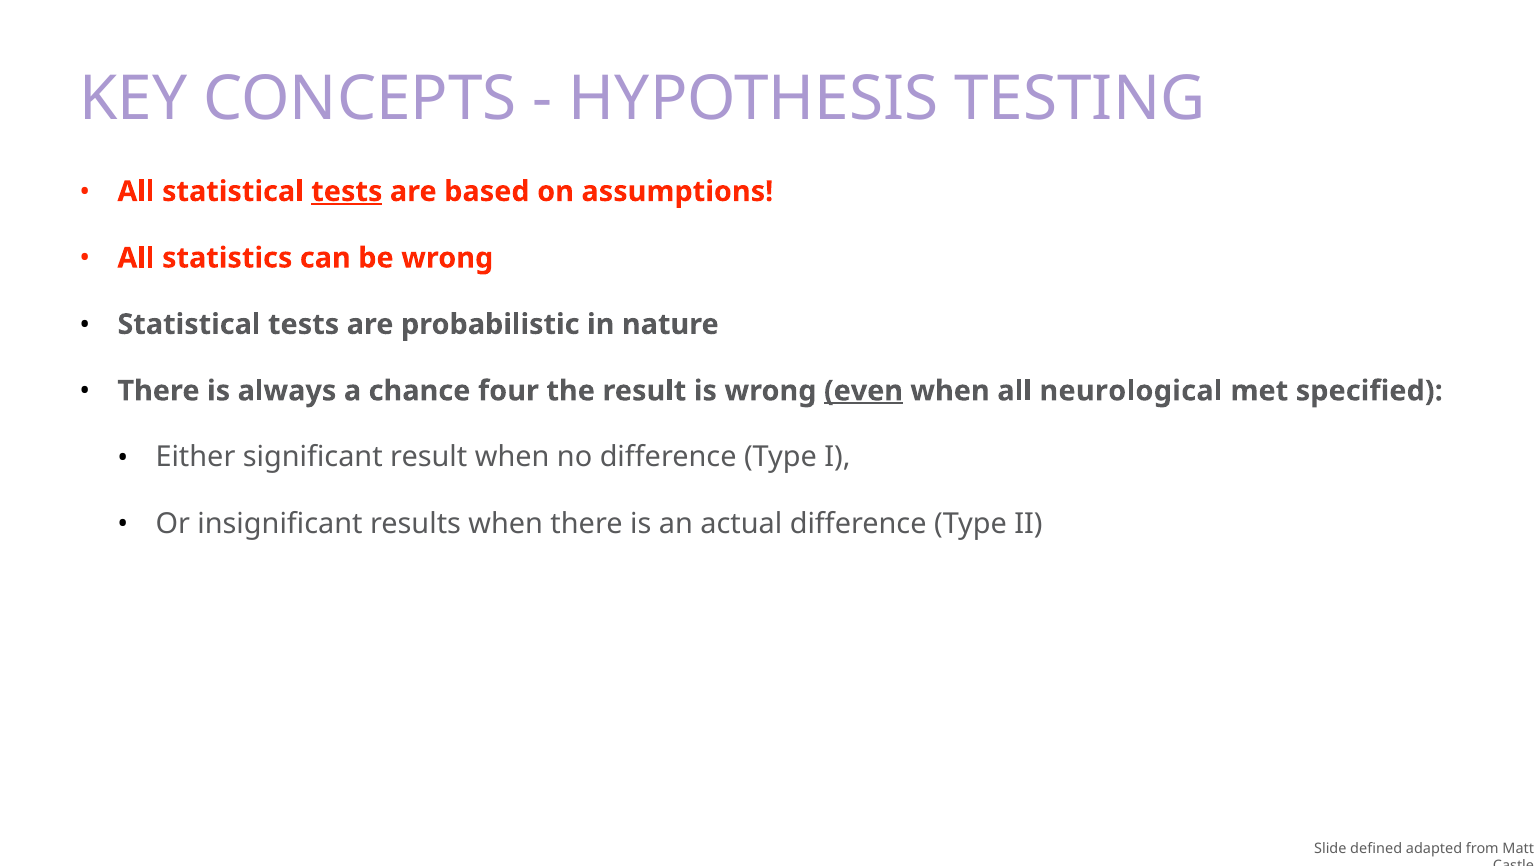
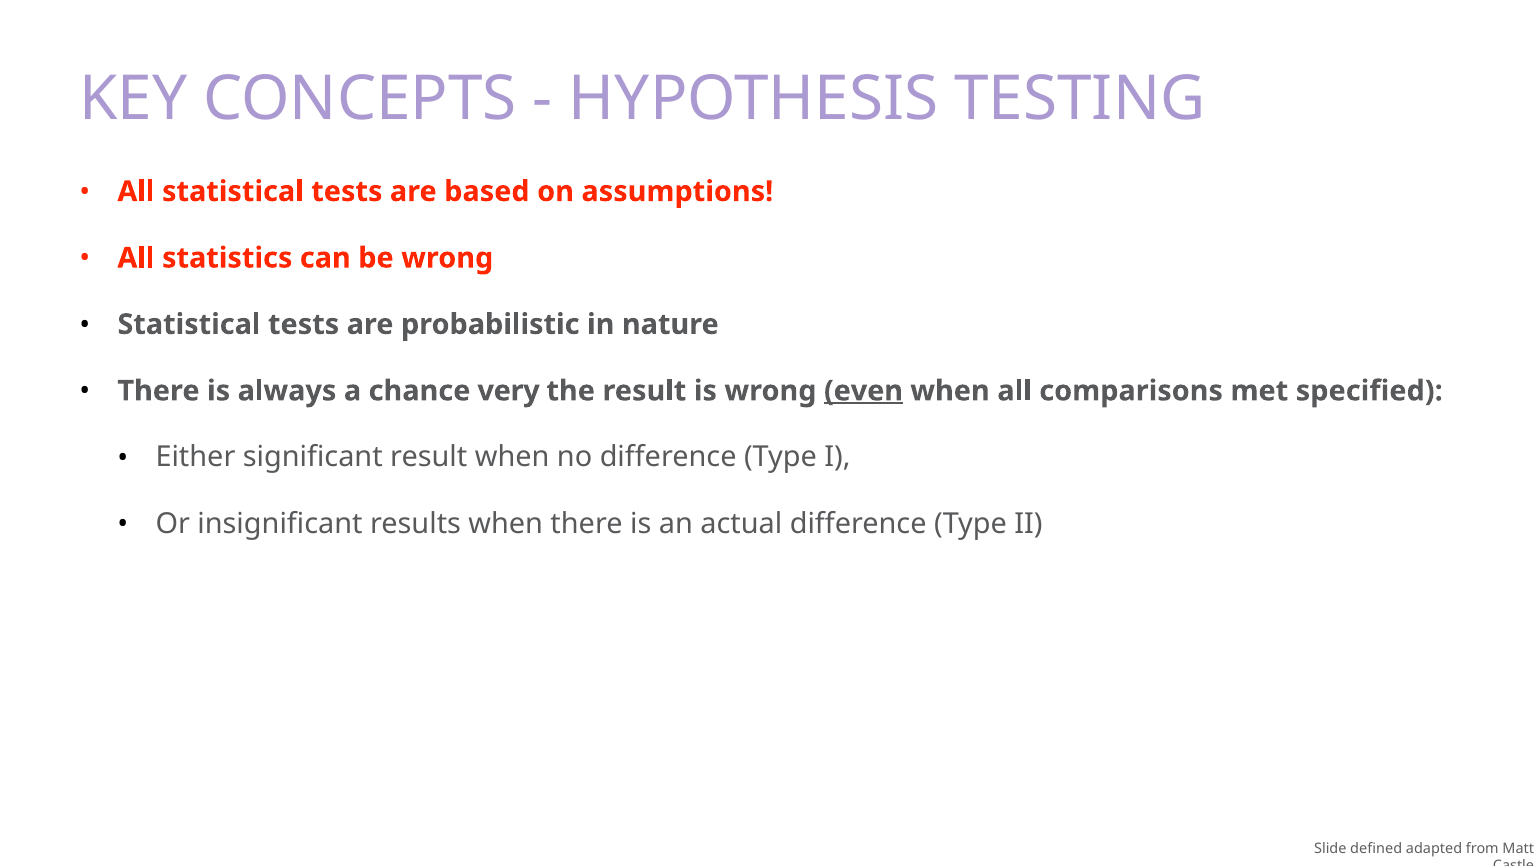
tests at (347, 191) underline: present -> none
four: four -> very
neurological: neurological -> comparisons
